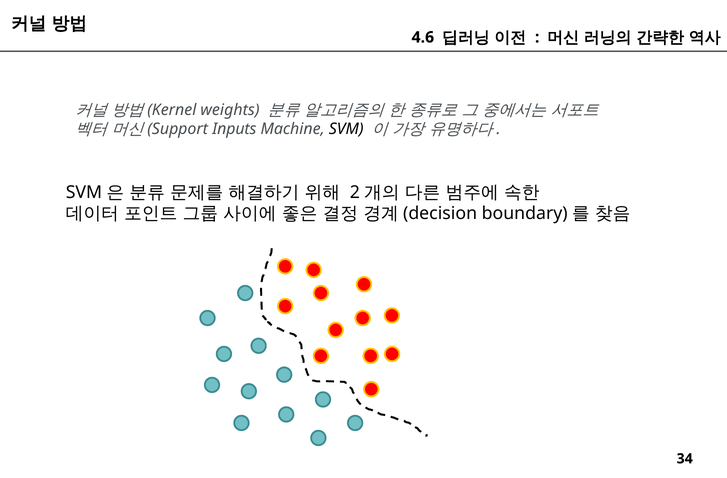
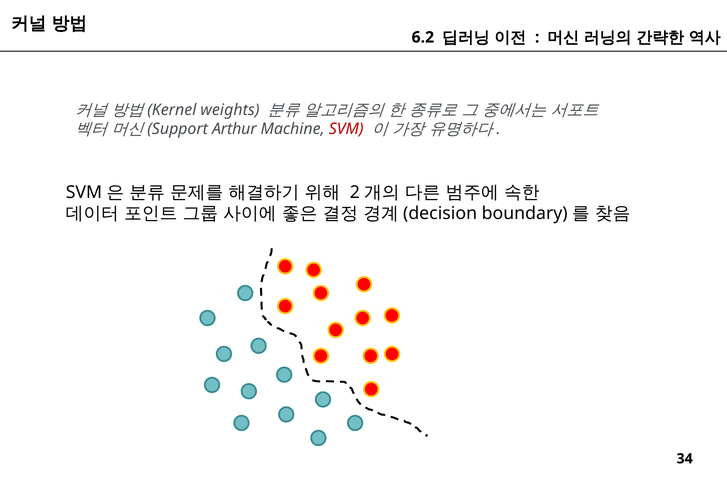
4.6: 4.6 -> 6.2
Inputs: Inputs -> Arthur
SVM colour: black -> red
